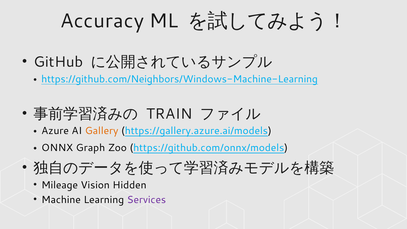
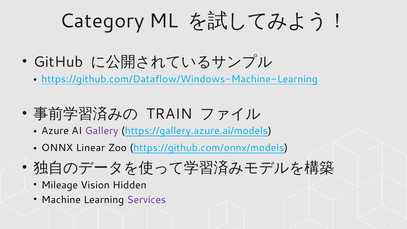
Accuracy: Accuracy -> Category
https://github.com/Neighbors/Windows-Machine-Learning: https://github.com/Neighbors/Windows-Machine-Learning -> https://github.com/Dataflow/Windows-Machine-Learning
Gallery colour: orange -> purple
Graph: Graph -> Linear
